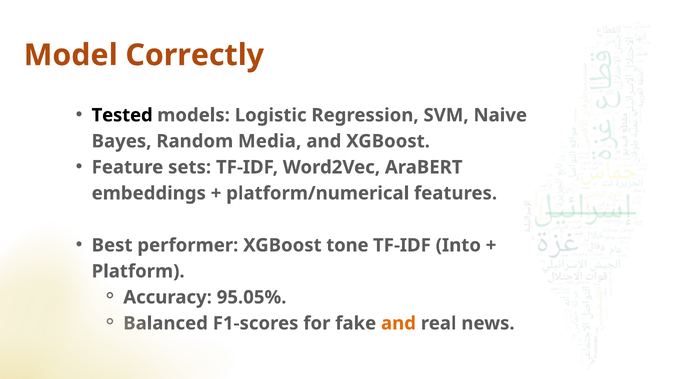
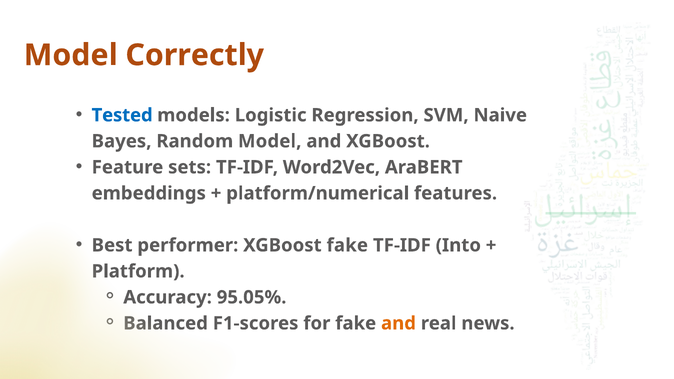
Tested colour: black -> blue
Random Media: Media -> Model
XGBoost tone: tone -> fake
